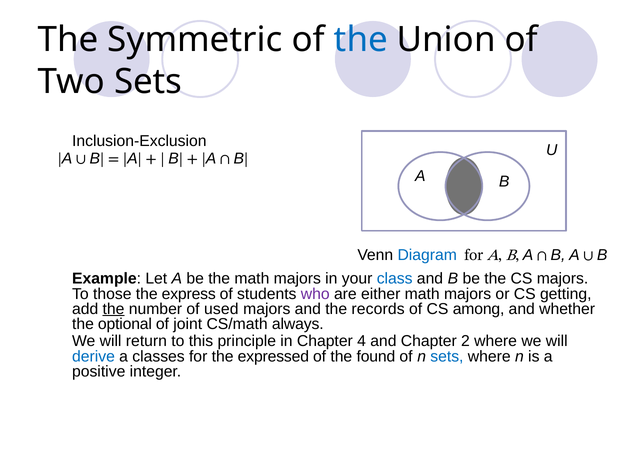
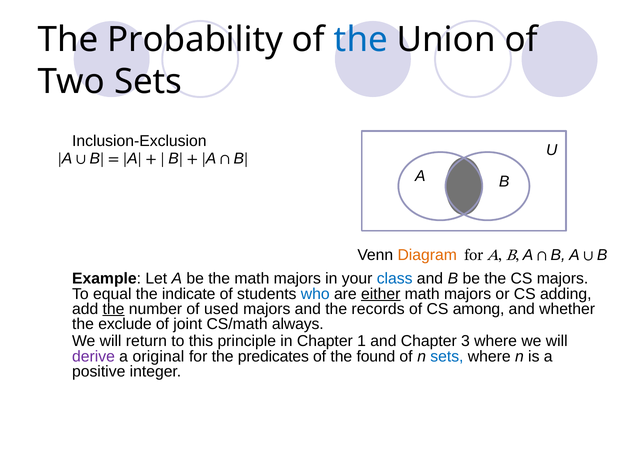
Symmetric: Symmetric -> Probability
Diagram colour: blue -> orange
those: those -> equal
express: express -> indicate
who colour: purple -> blue
either underline: none -> present
getting: getting -> adding
optional: optional -> exclude
4: 4 -> 1
2: 2 -> 3
derive colour: blue -> purple
classes: classes -> original
expressed: expressed -> predicates
